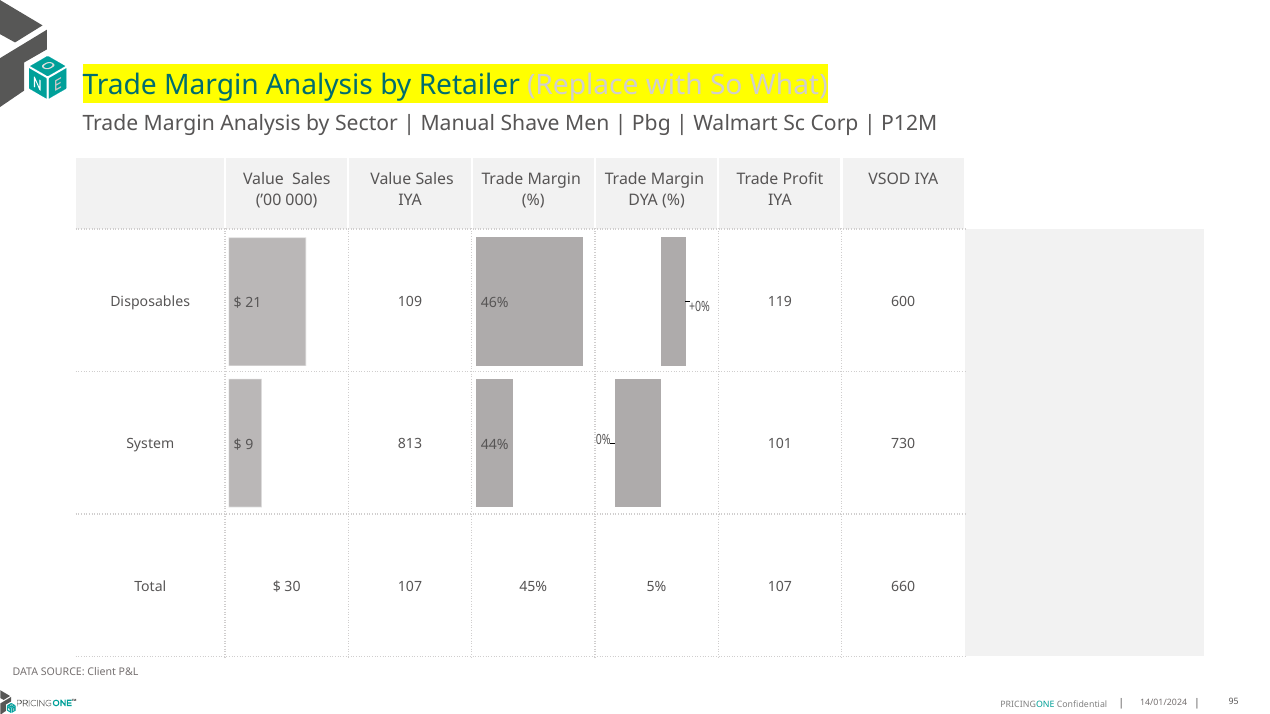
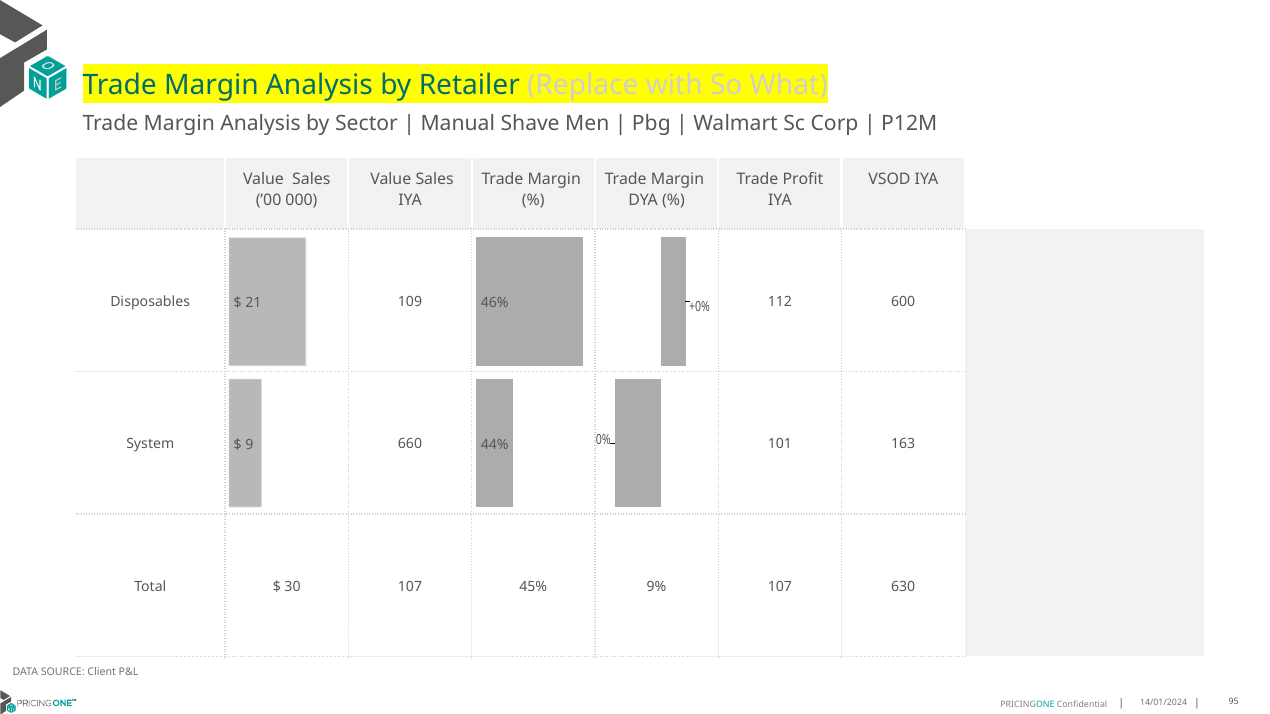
119: 119 -> 112
813: 813 -> 660
730: 730 -> 163
5%: 5% -> 9%
660: 660 -> 630
